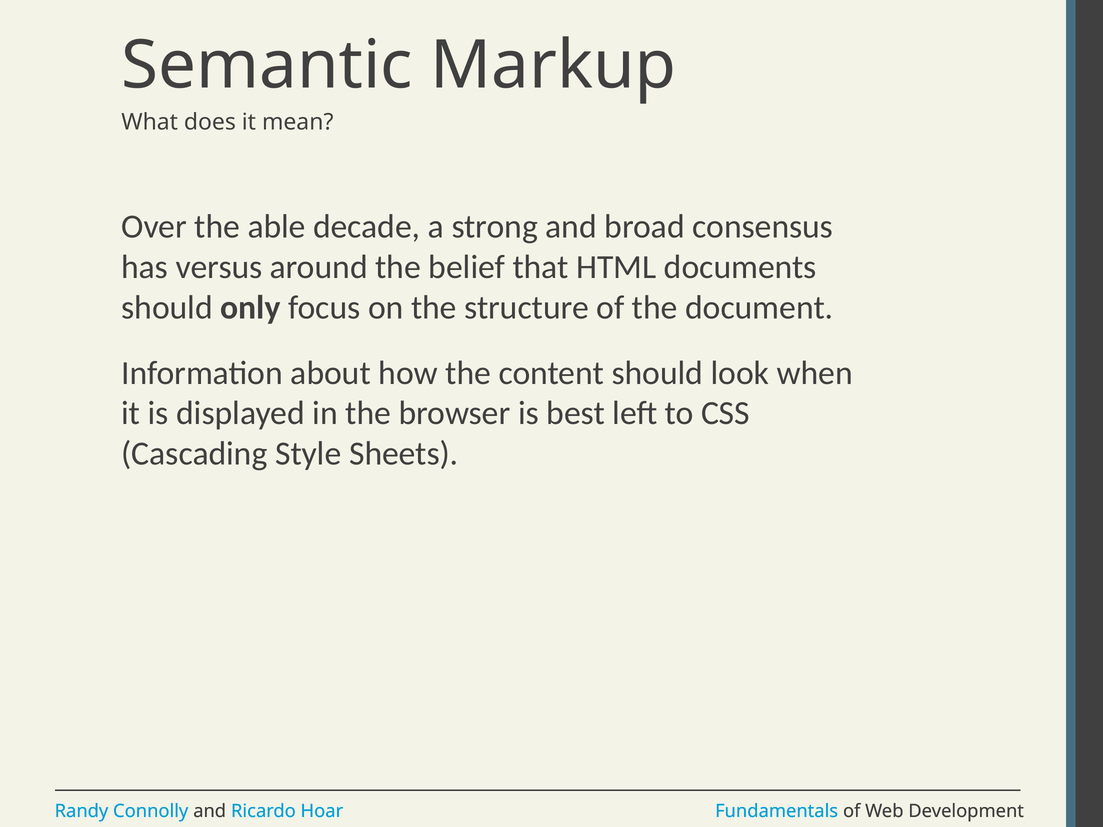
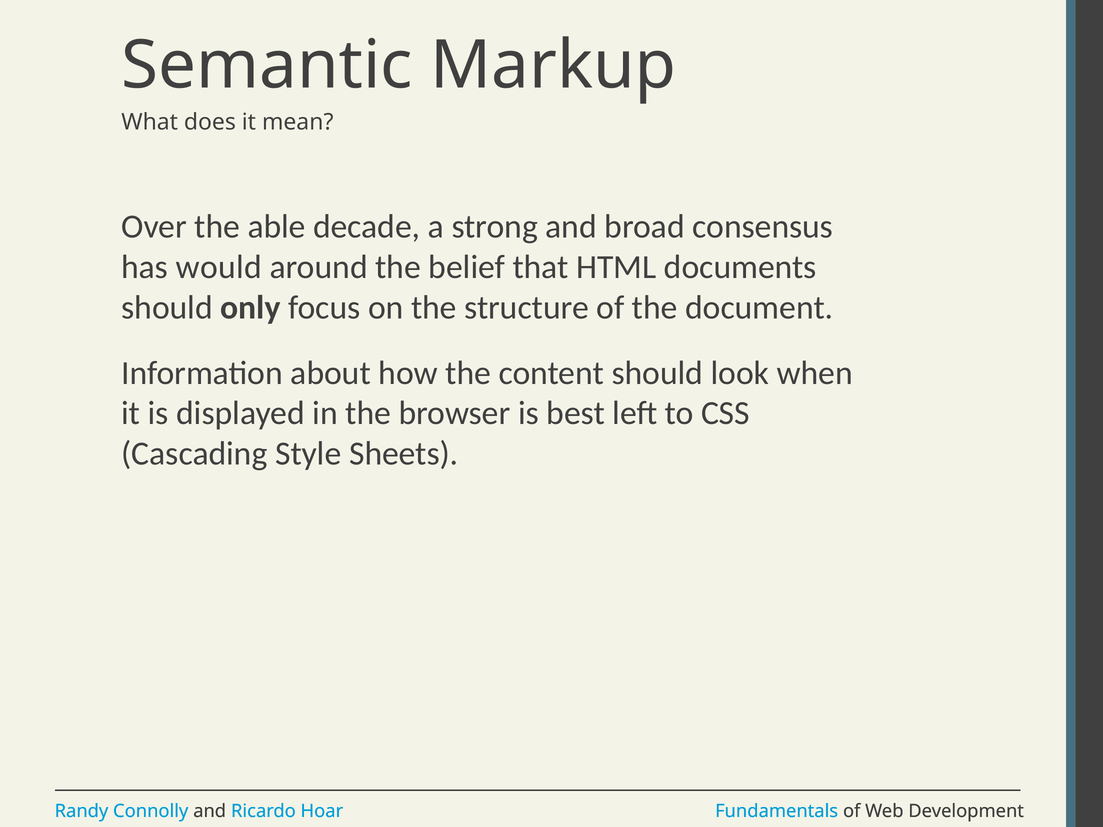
versus: versus -> would
